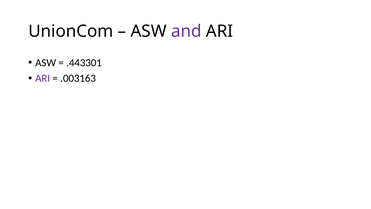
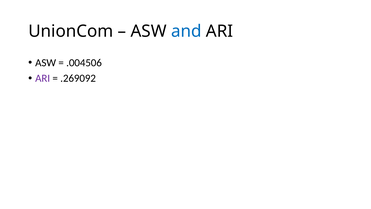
and colour: purple -> blue
.443301: .443301 -> .004506
.003163: .003163 -> .269092
